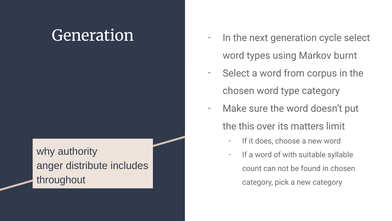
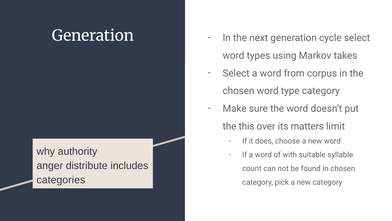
burnt: burnt -> takes
throughout: throughout -> categories
